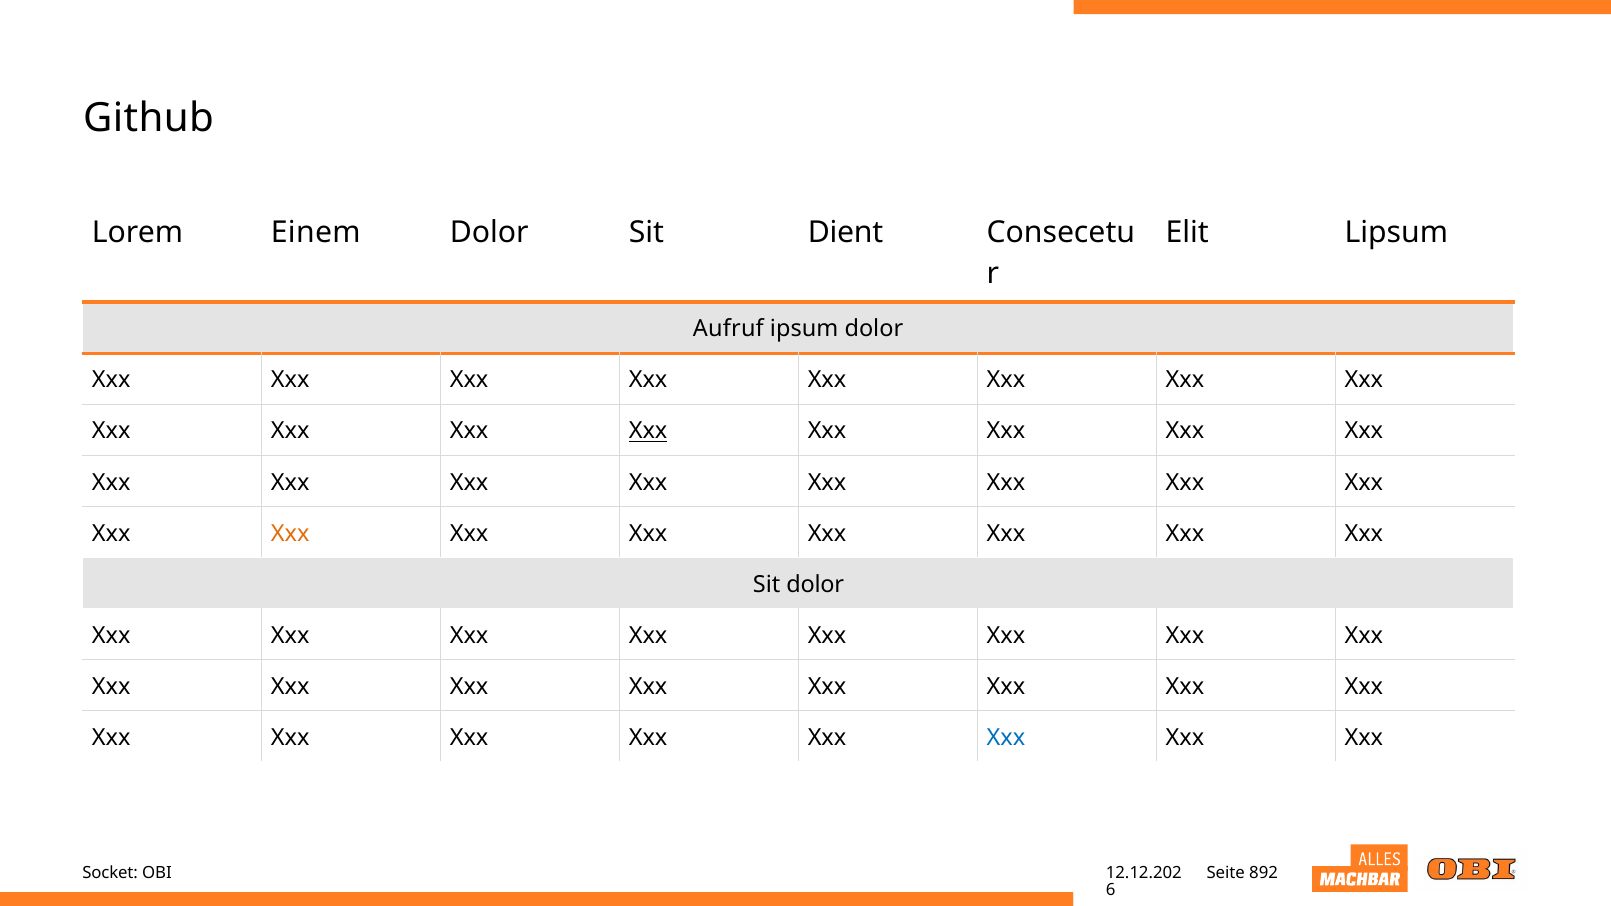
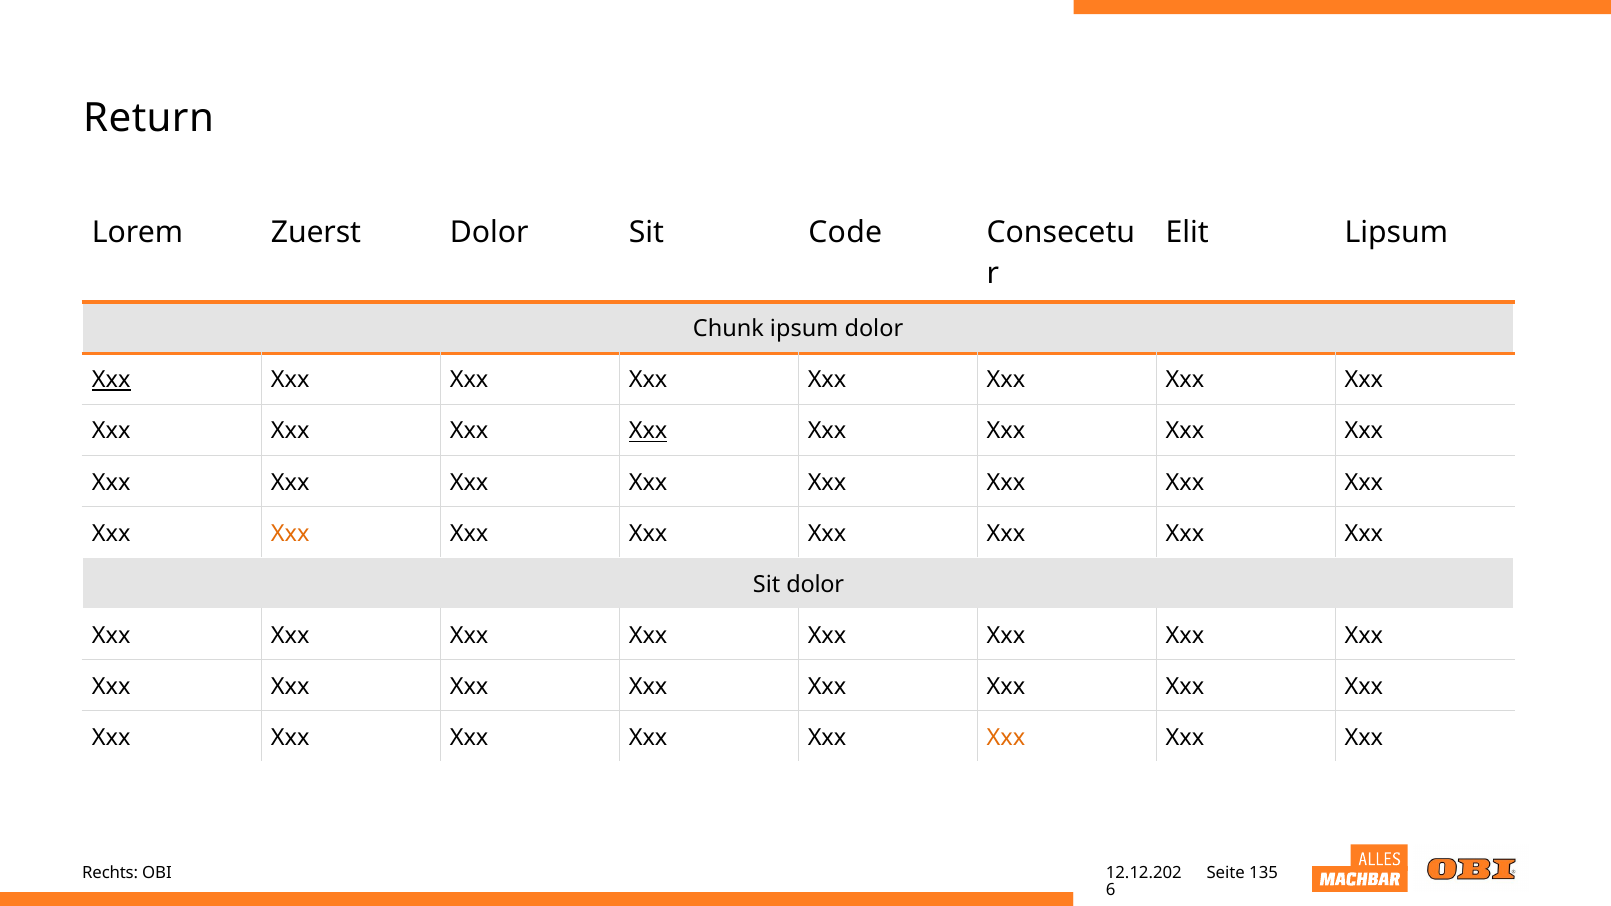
Github: Github -> Return
Einem: Einem -> Zuerst
Dient: Dient -> Code
Aufruf: Aufruf -> Chunk
Xxx at (111, 380) underline: none -> present
Xxx at (1006, 738) colour: blue -> orange
Socket: Socket -> Rechts
892: 892 -> 135
